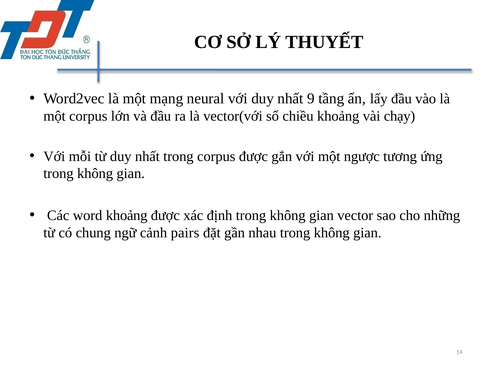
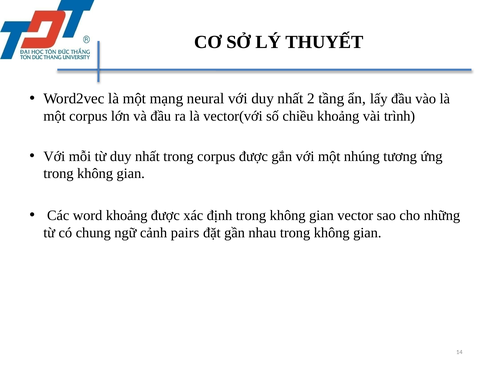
9: 9 -> 2
chạy: chạy -> trình
ngược: ngược -> nhúng
